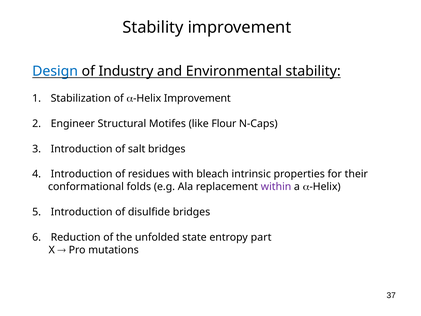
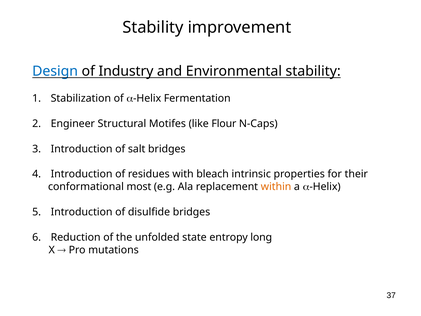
-Helix Improvement: Improvement -> Fermentation
folds: folds -> most
within colour: purple -> orange
part: part -> long
